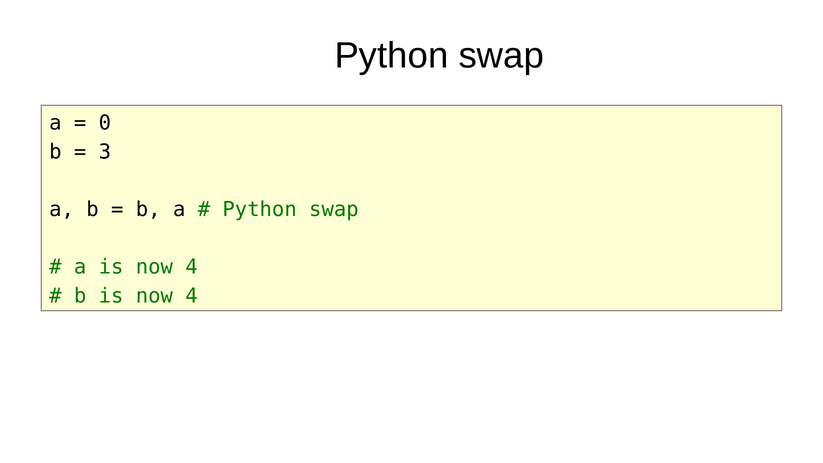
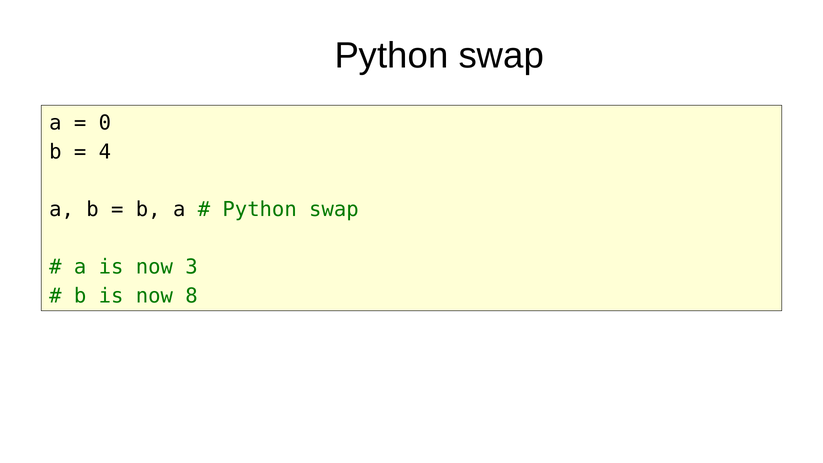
3: 3 -> 4
a is now 4: 4 -> 3
b is now 4: 4 -> 8
